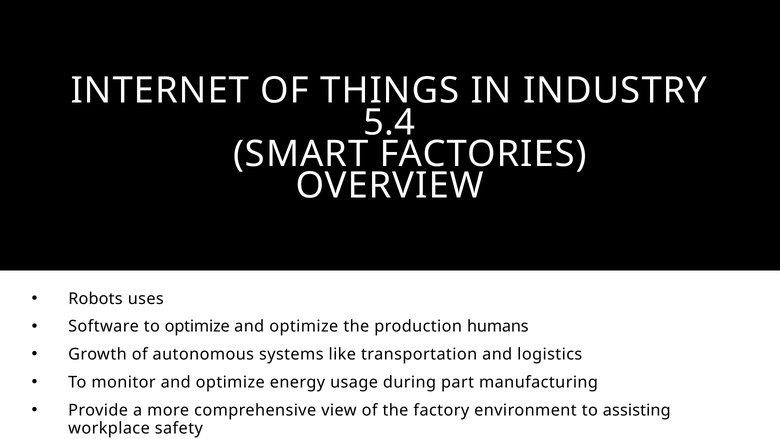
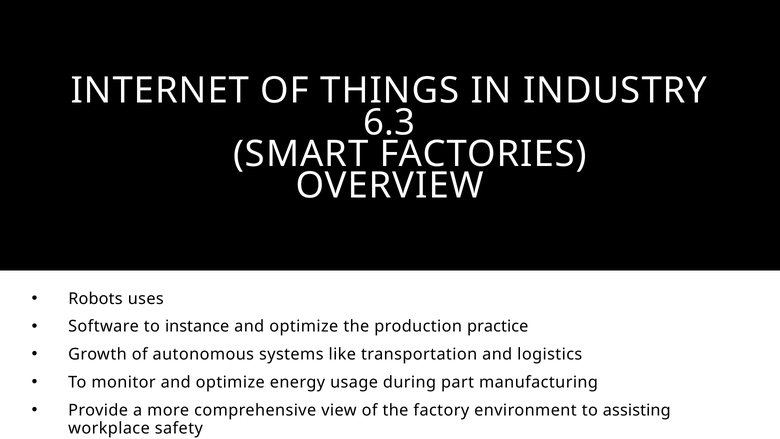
5.4: 5.4 -> 6.3
to optimize: optimize -> instance
humans: humans -> practice
